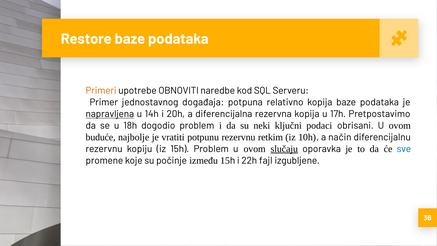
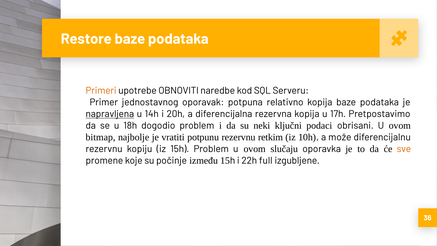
događaja: događaja -> oporavak
buduće: buduće -> bitmap
način: način -> može
slučaju underline: present -> none
sve colour: blue -> orange
fajl: fajl -> full
